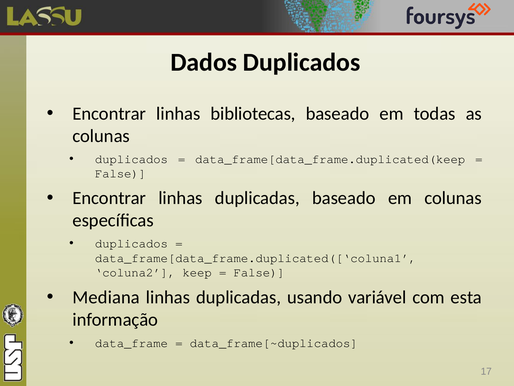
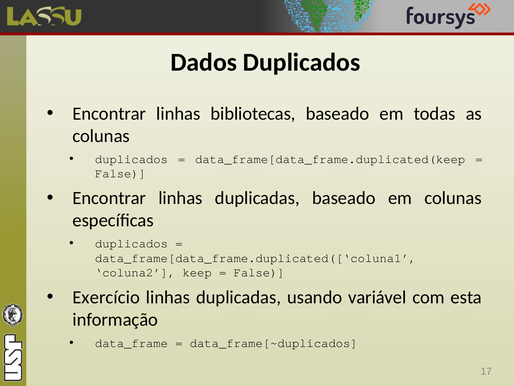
Mediana: Mediana -> Exercício
